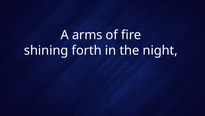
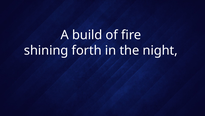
arms: arms -> build
